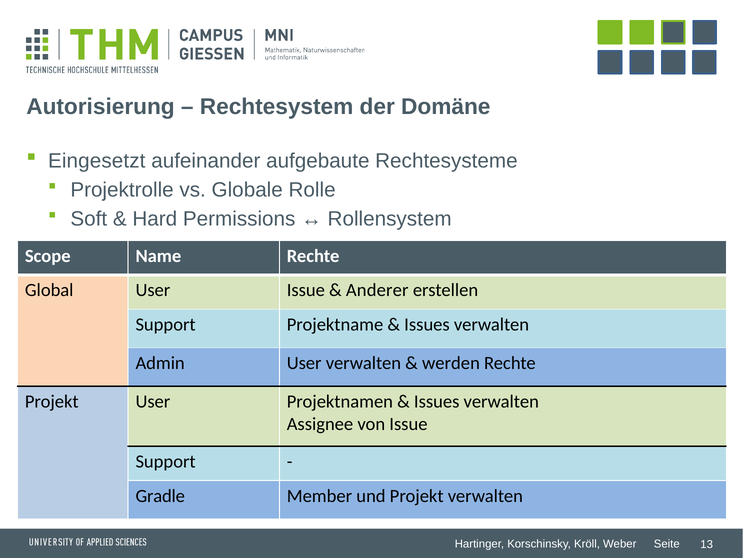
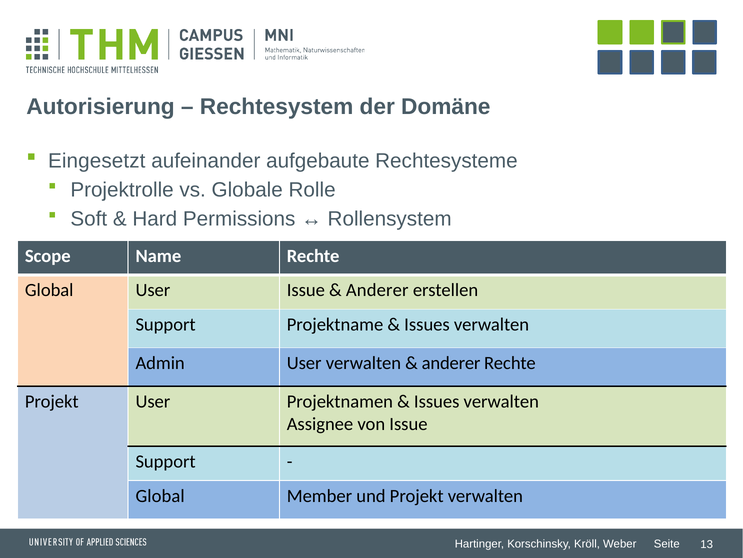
werden at (451, 363): werden -> anderer
Gradle at (160, 495): Gradle -> Global
